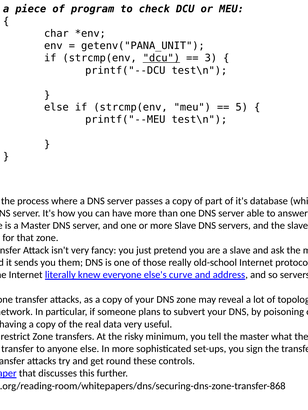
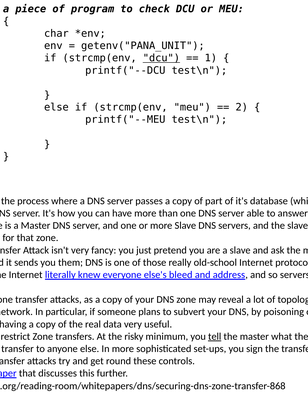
3: 3 -> 1
5: 5 -> 2
curve: curve -> bleed
tell underline: none -> present
